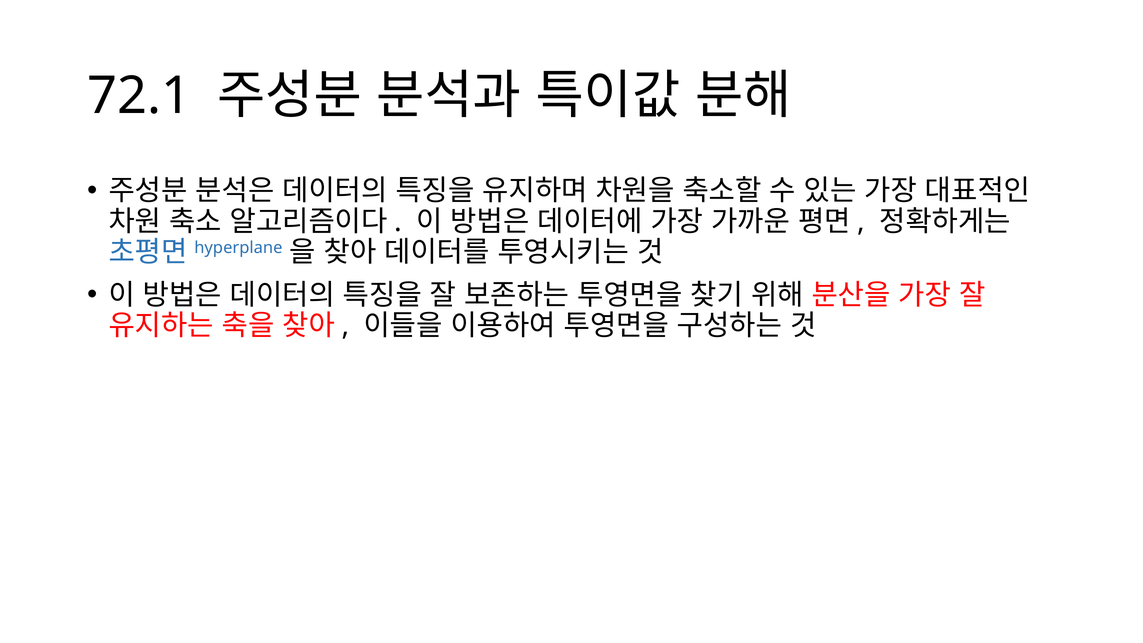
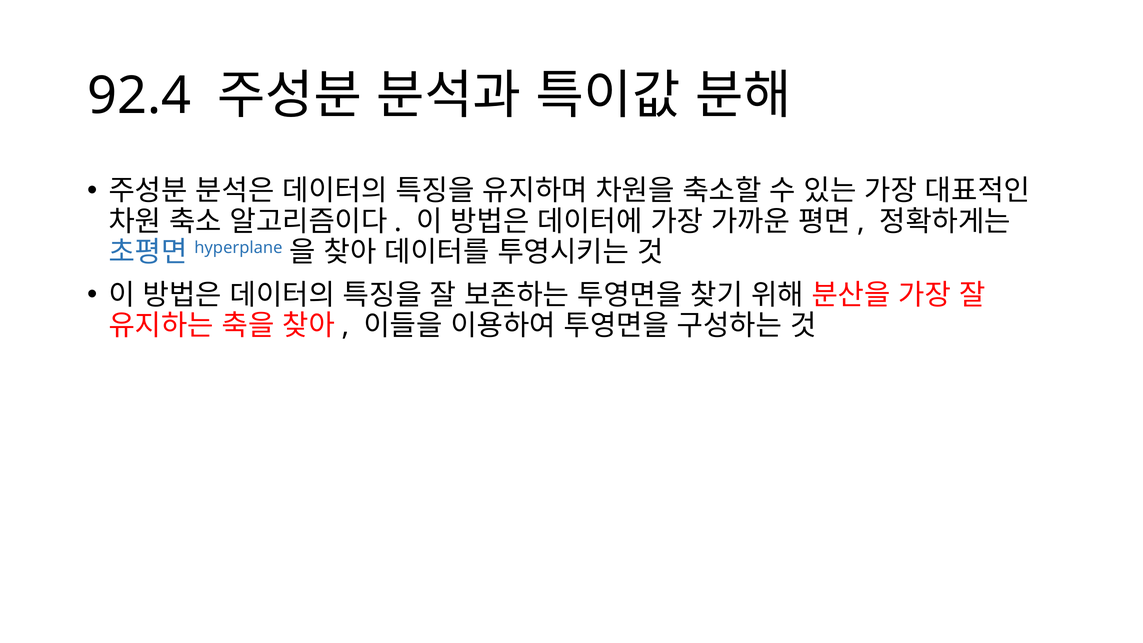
72.1: 72.1 -> 92.4
